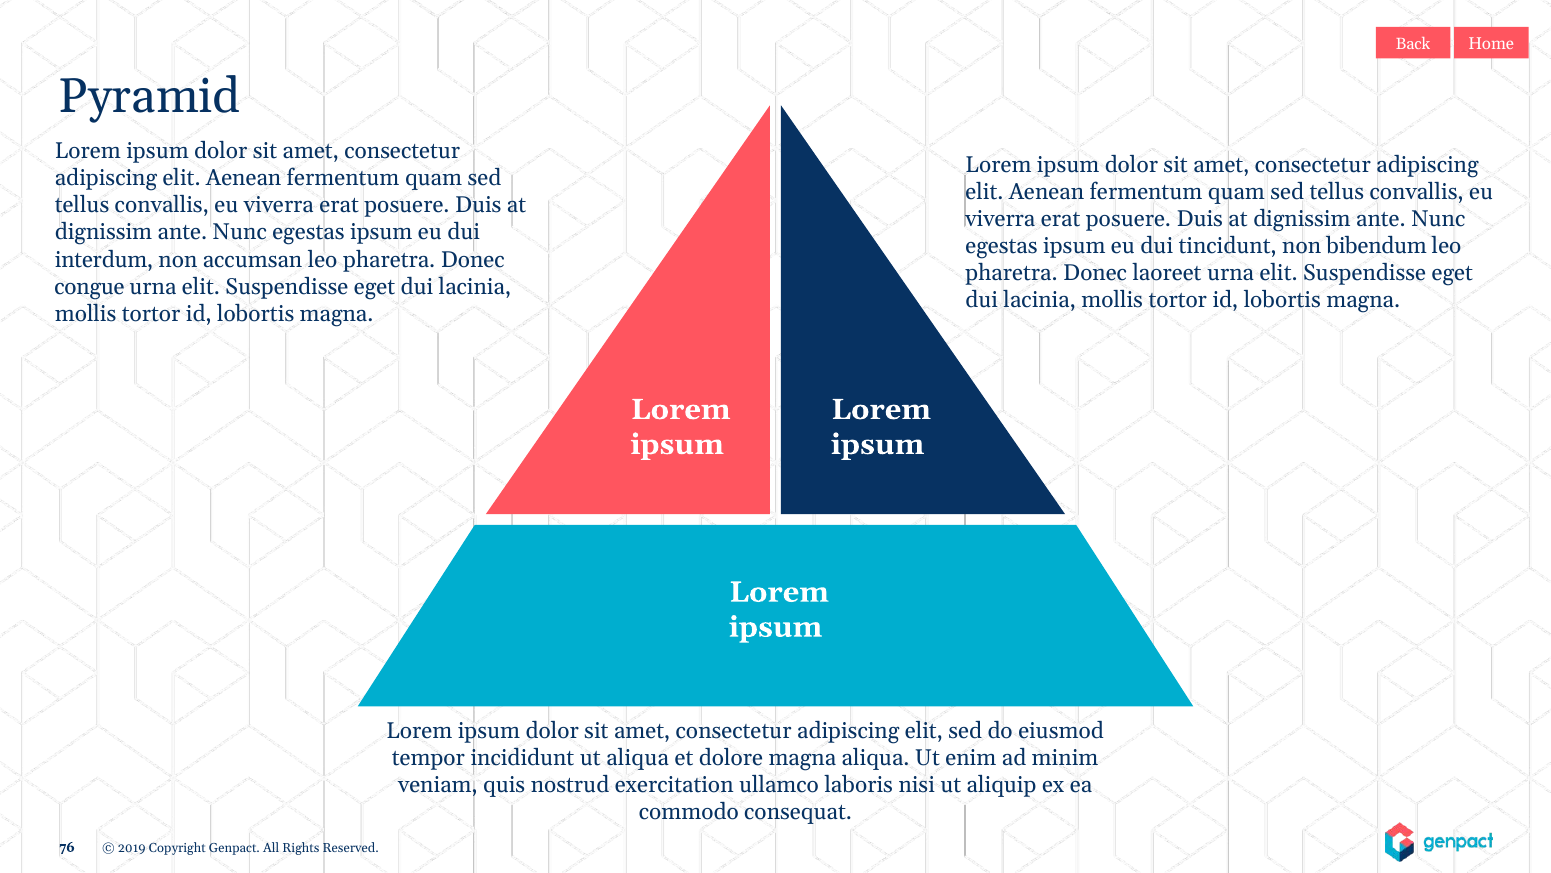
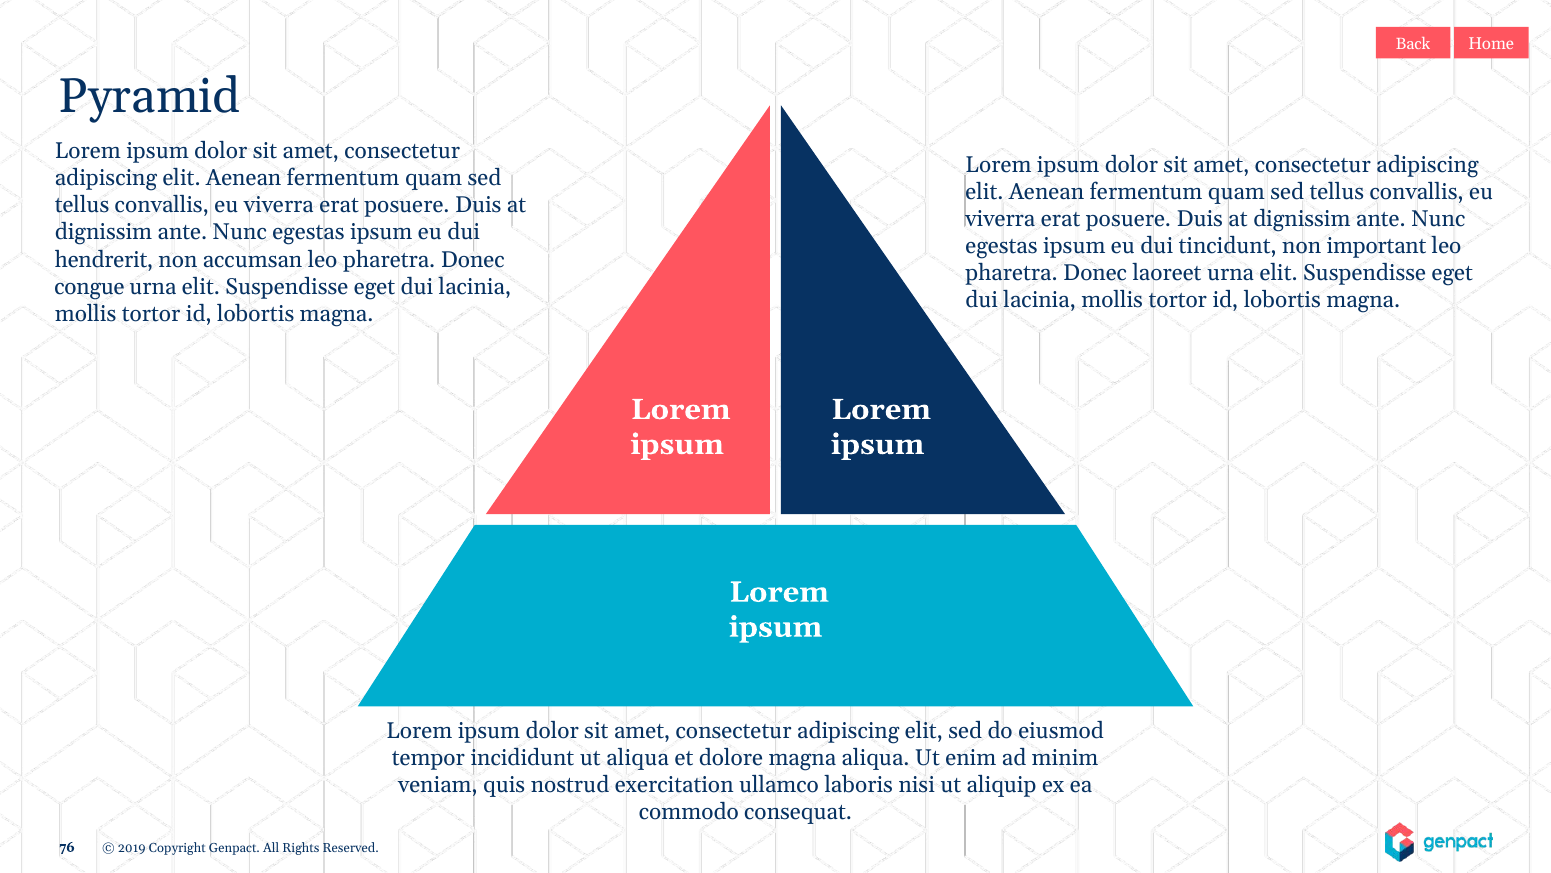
bibendum: bibendum -> important
interdum: interdum -> hendrerit
